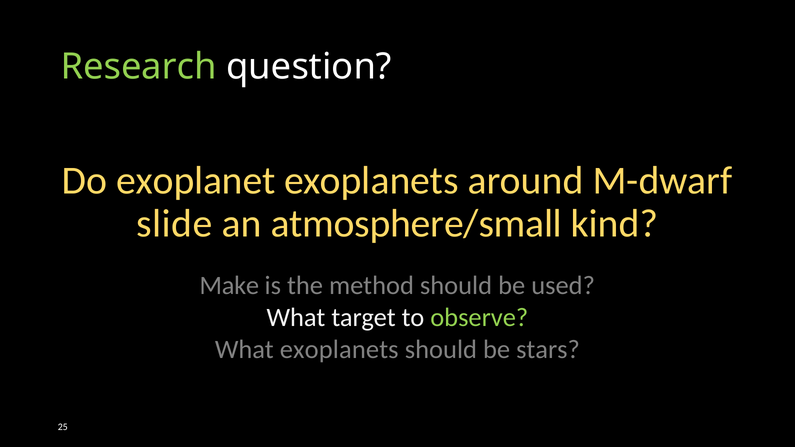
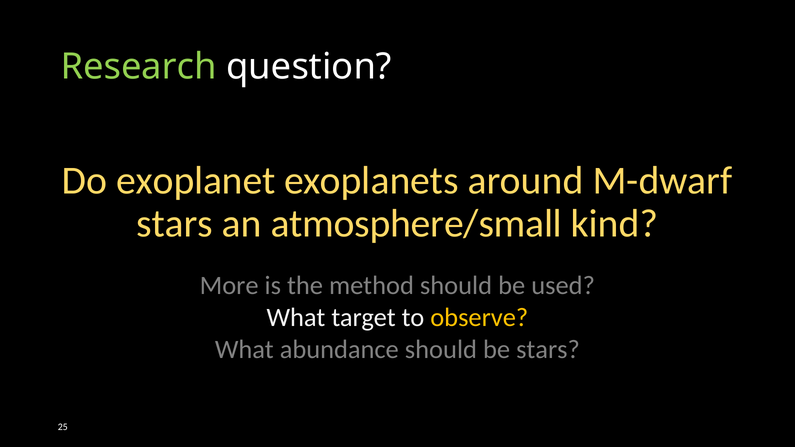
slide at (174, 224): slide -> stars
Make: Make -> More
observe colour: light green -> yellow
What exoplanets: exoplanets -> abundance
